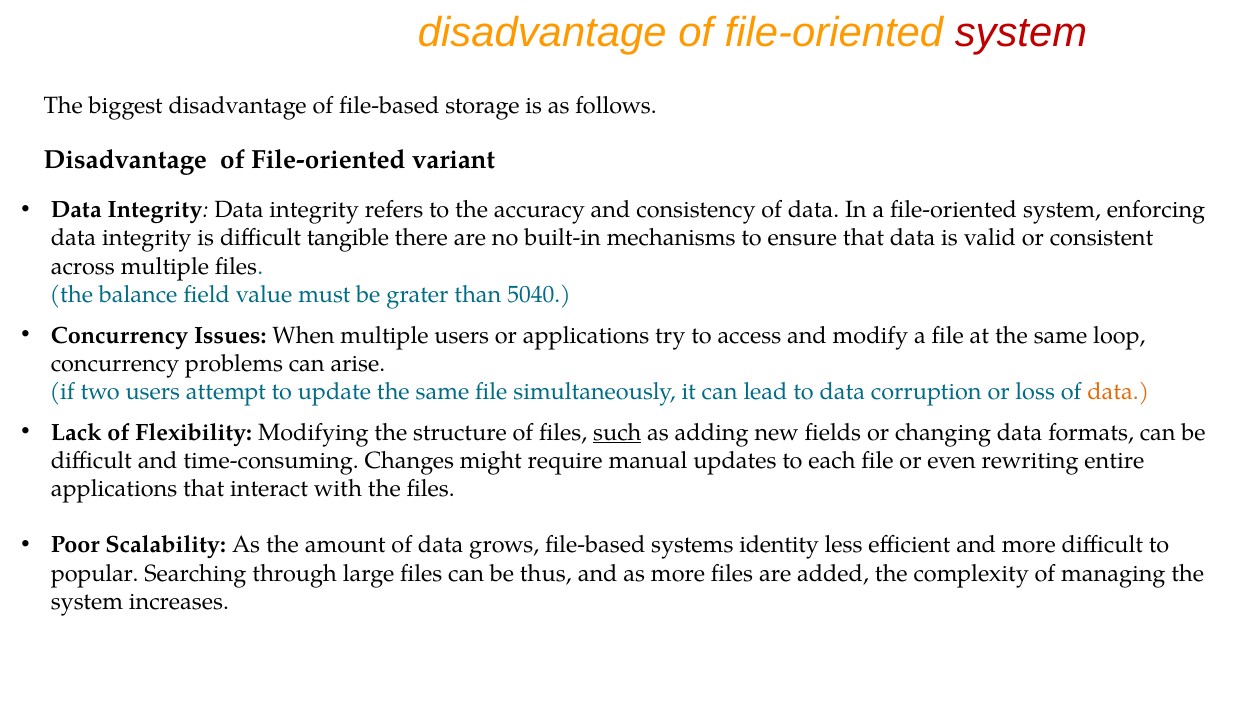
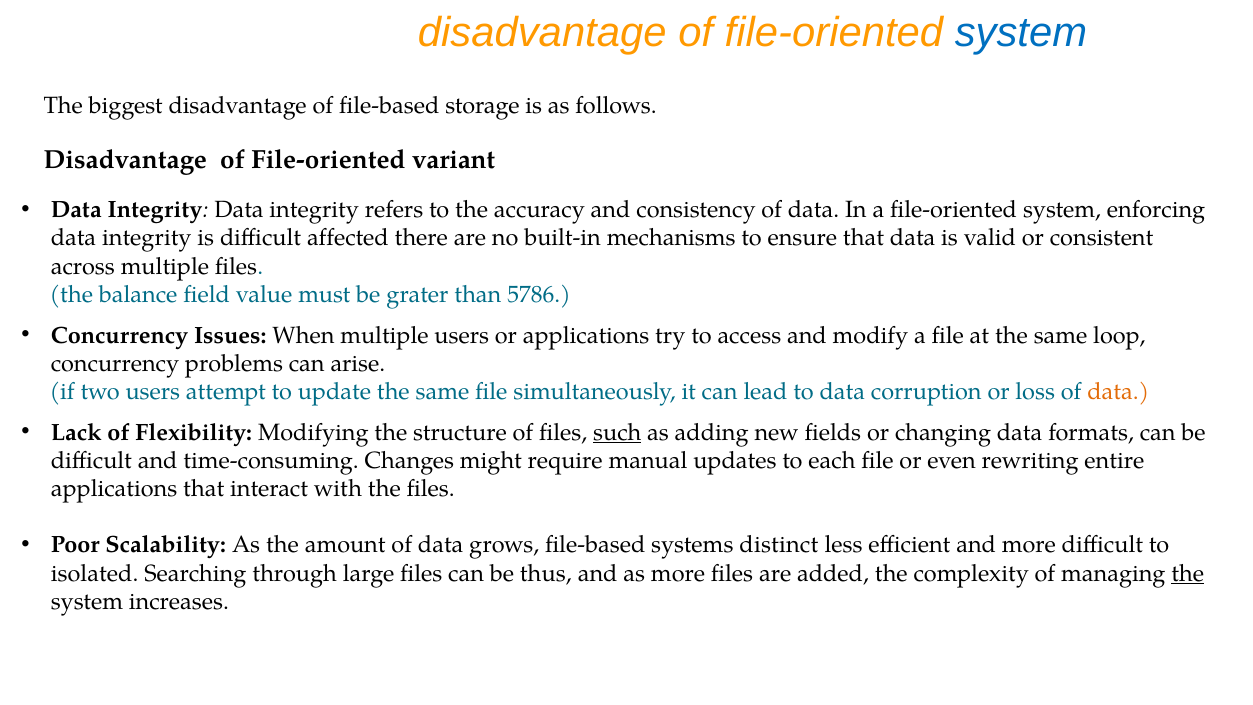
system at (1021, 33) colour: red -> blue
tangible: tangible -> affected
5040: 5040 -> 5786
identity: identity -> distinct
popular: popular -> isolated
the at (1188, 573) underline: none -> present
